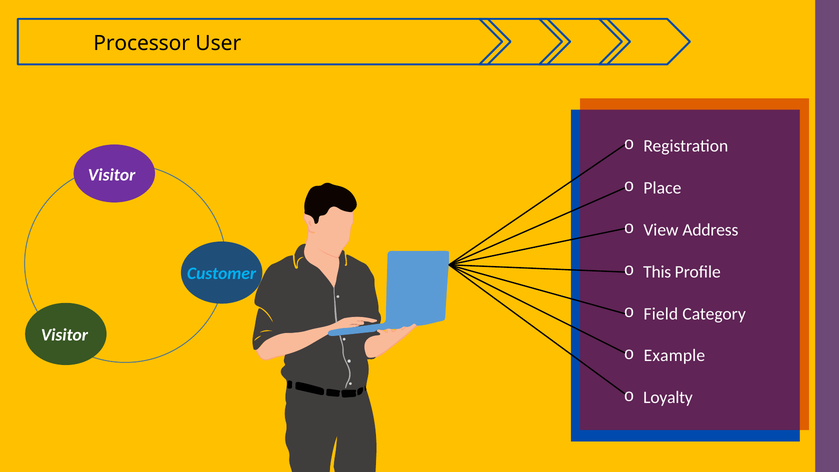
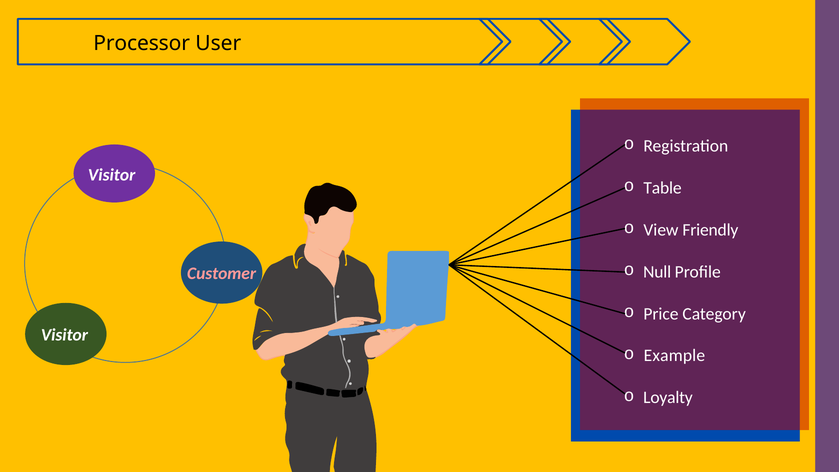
Place: Place -> Table
Address: Address -> Friendly
This: This -> Null
Customer colour: light blue -> pink
Field: Field -> Price
